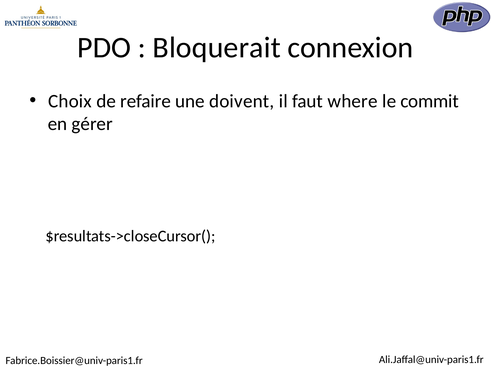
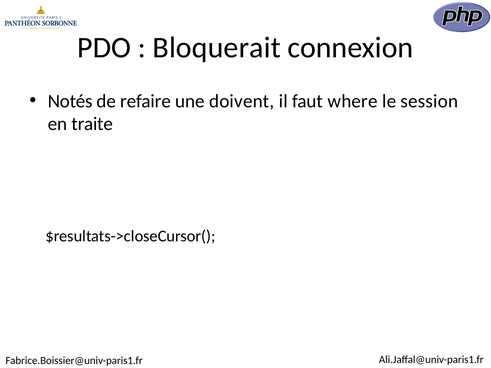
Choix: Choix -> Notés
commit: commit -> session
gérer: gérer -> traite
